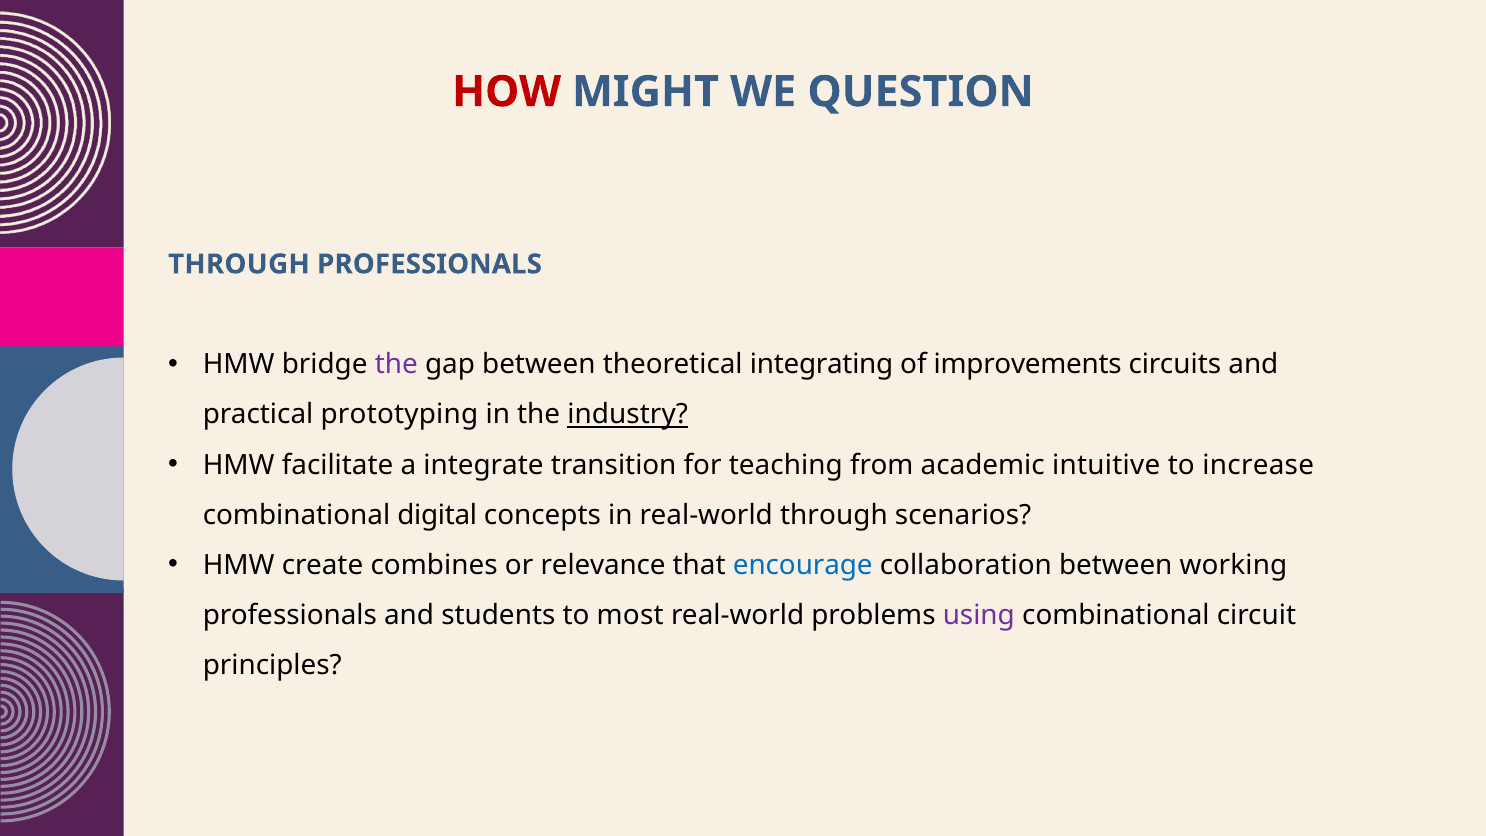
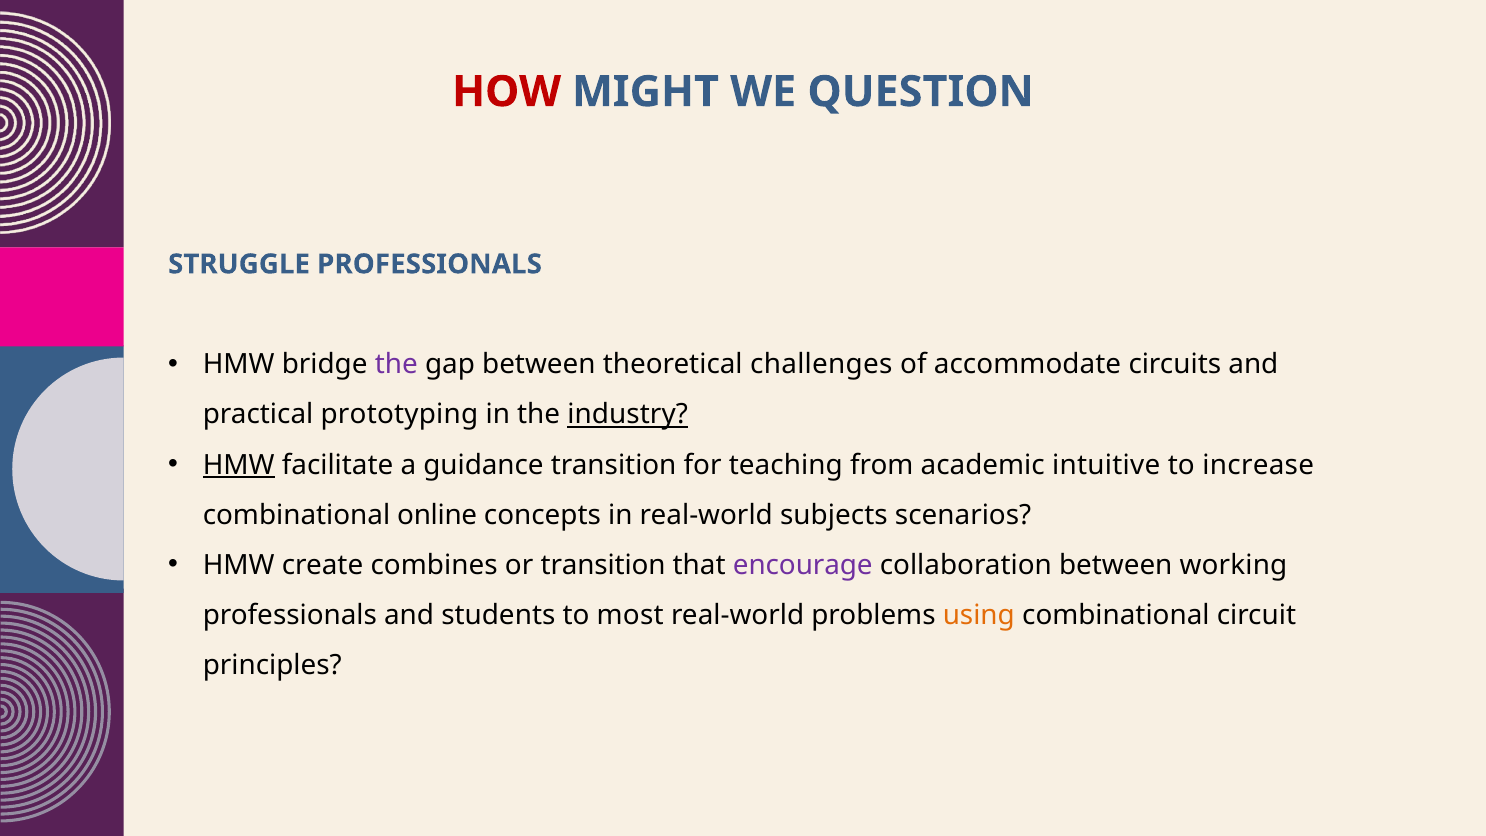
THROUGH at (239, 264): THROUGH -> STRUGGLE
integrating: integrating -> challenges
improvements: improvements -> accommodate
HMW at (239, 465) underline: none -> present
integrate: integrate -> guidance
digital: digital -> online
real-world through: through -> subjects
or relevance: relevance -> transition
encourage colour: blue -> purple
using colour: purple -> orange
